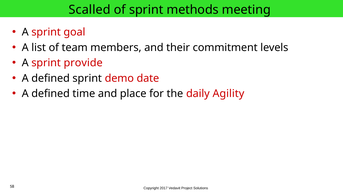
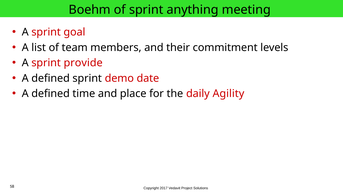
Scalled: Scalled -> Boehm
methods: methods -> anything
